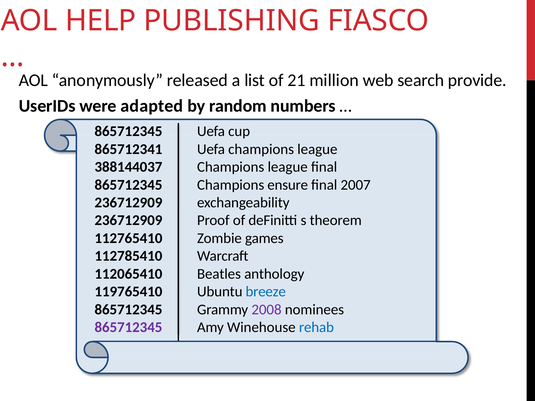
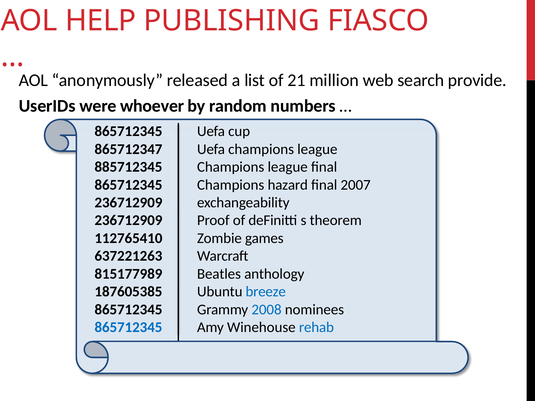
adapted: adapted -> whoever
865712341: 865712341 -> 865712347
388144037: 388144037 -> 885712345
ensure: ensure -> hazard
112785410: 112785410 -> 637221263
112065410: 112065410 -> 815177989
119765410: 119765410 -> 187605385
2008 colour: purple -> blue
865712345 at (128, 327) colour: purple -> blue
